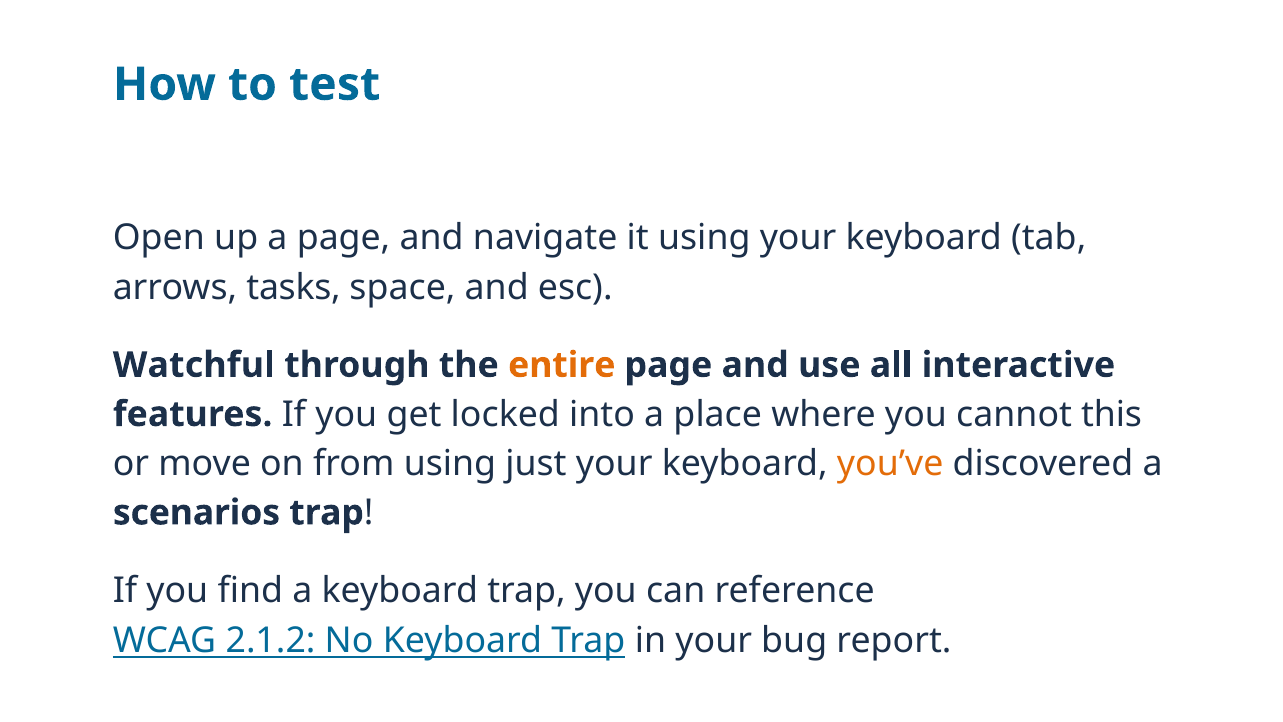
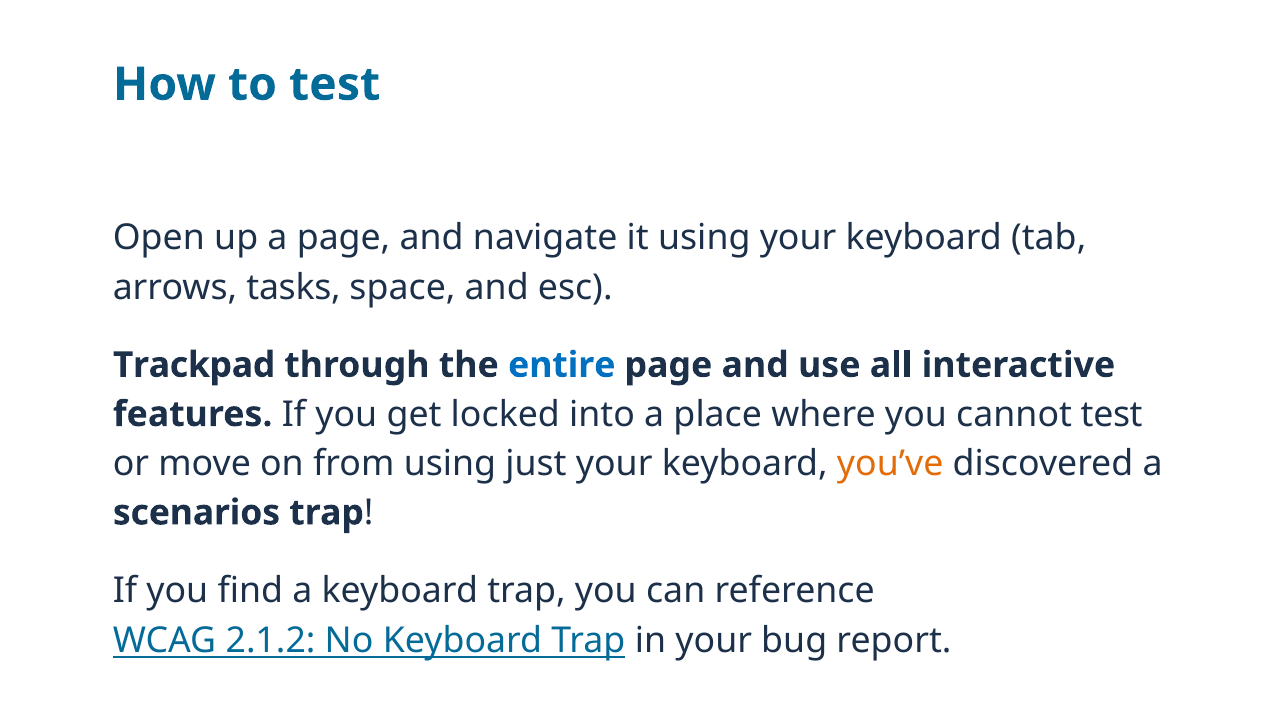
Watchful: Watchful -> Trackpad
entire colour: orange -> blue
cannot this: this -> test
